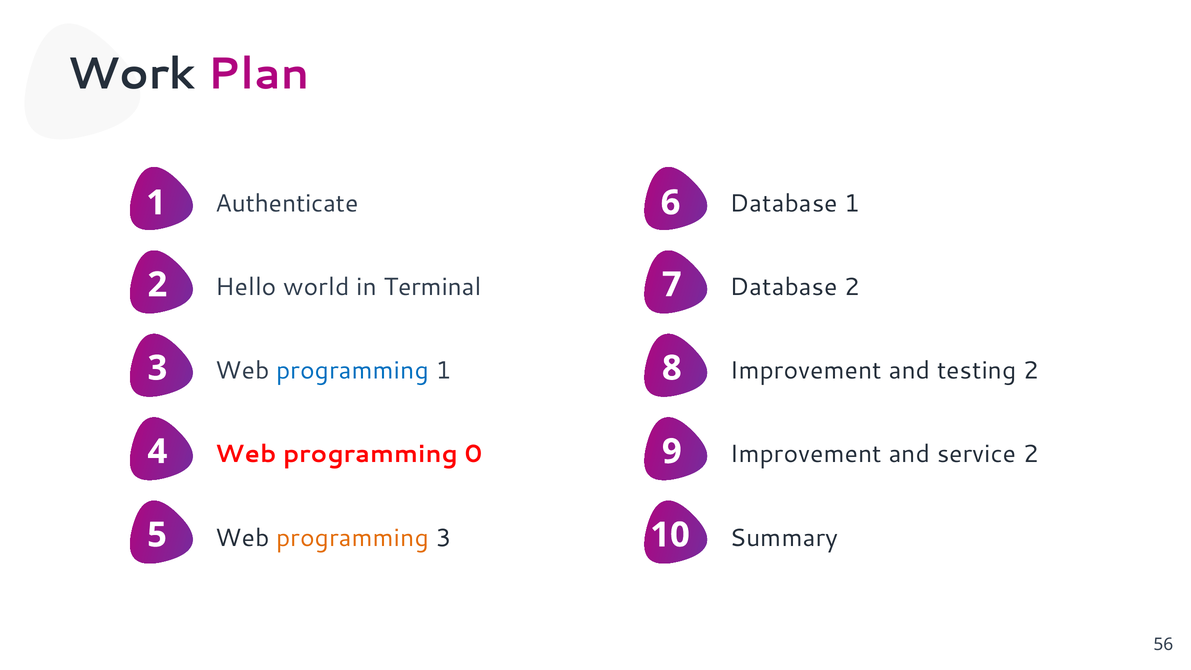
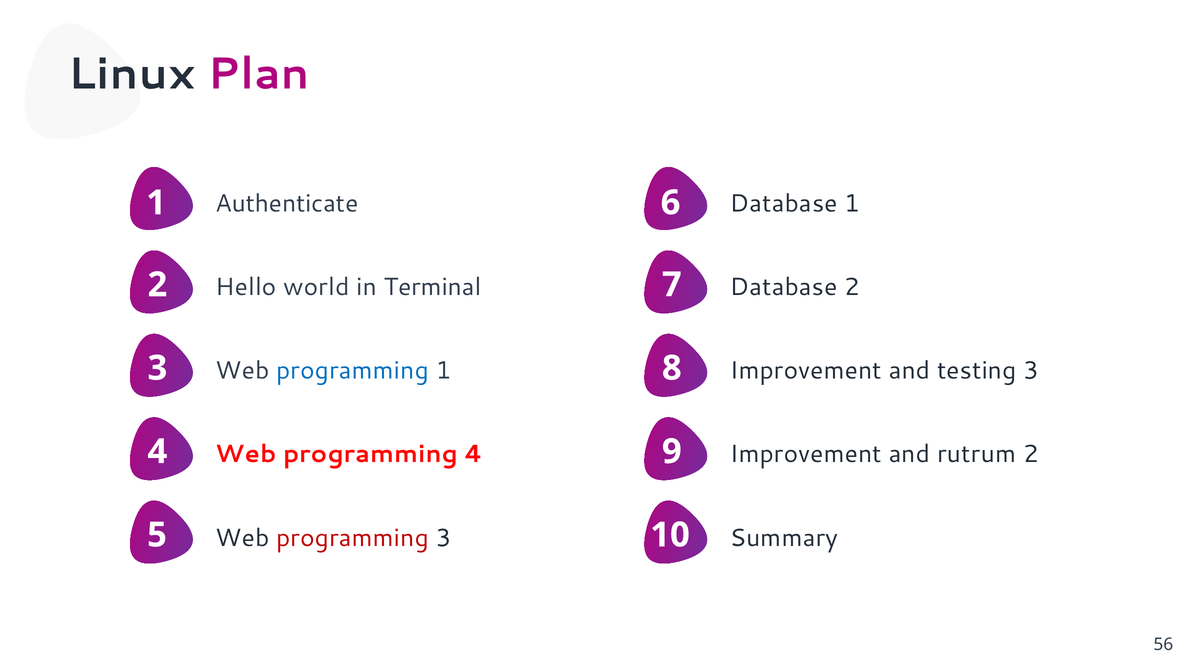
Work: Work -> Linux
testing 2: 2 -> 3
programming 0: 0 -> 4
service: service -> rutrum
programming at (352, 538) colour: orange -> red
